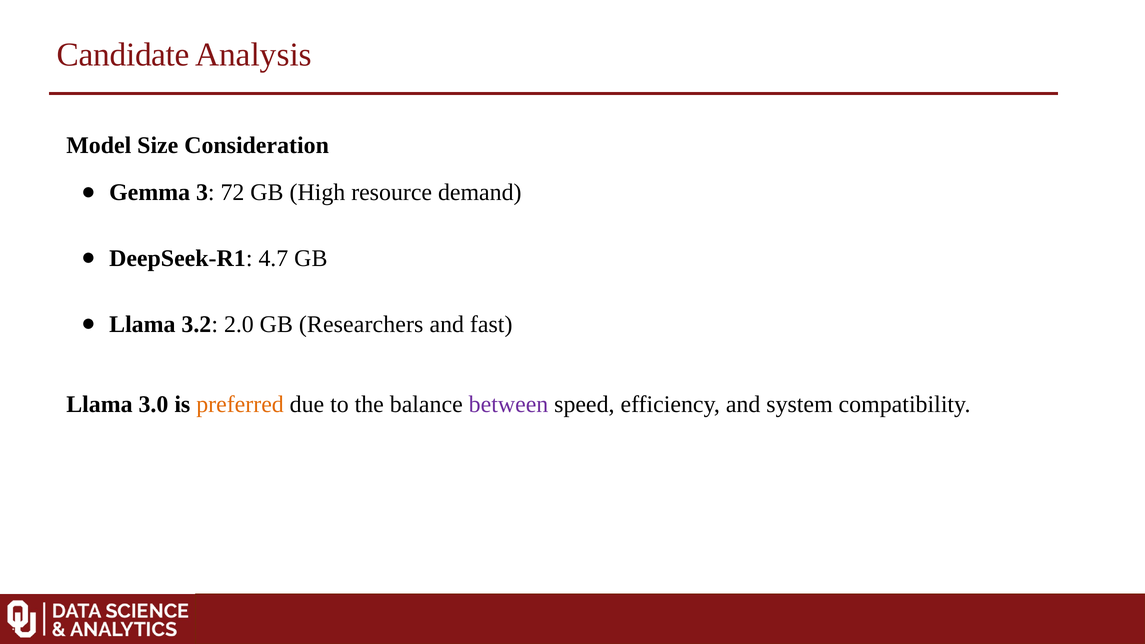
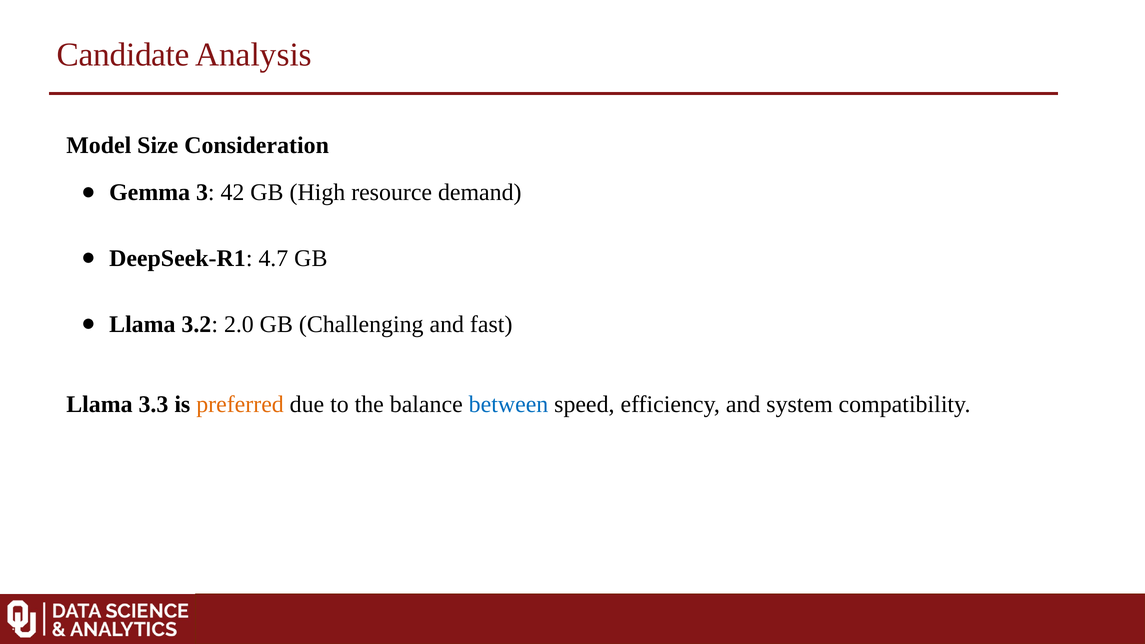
72: 72 -> 42
Researchers: Researchers -> Challenging
3.0: 3.0 -> 3.3
between colour: purple -> blue
